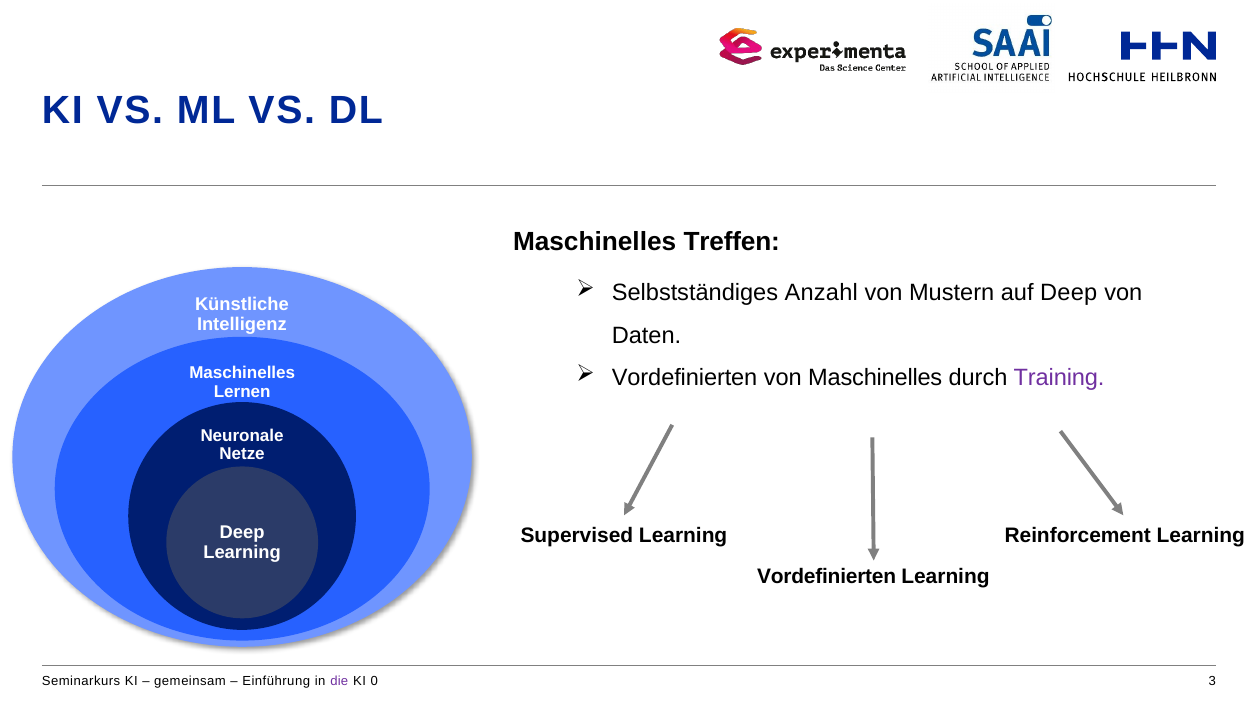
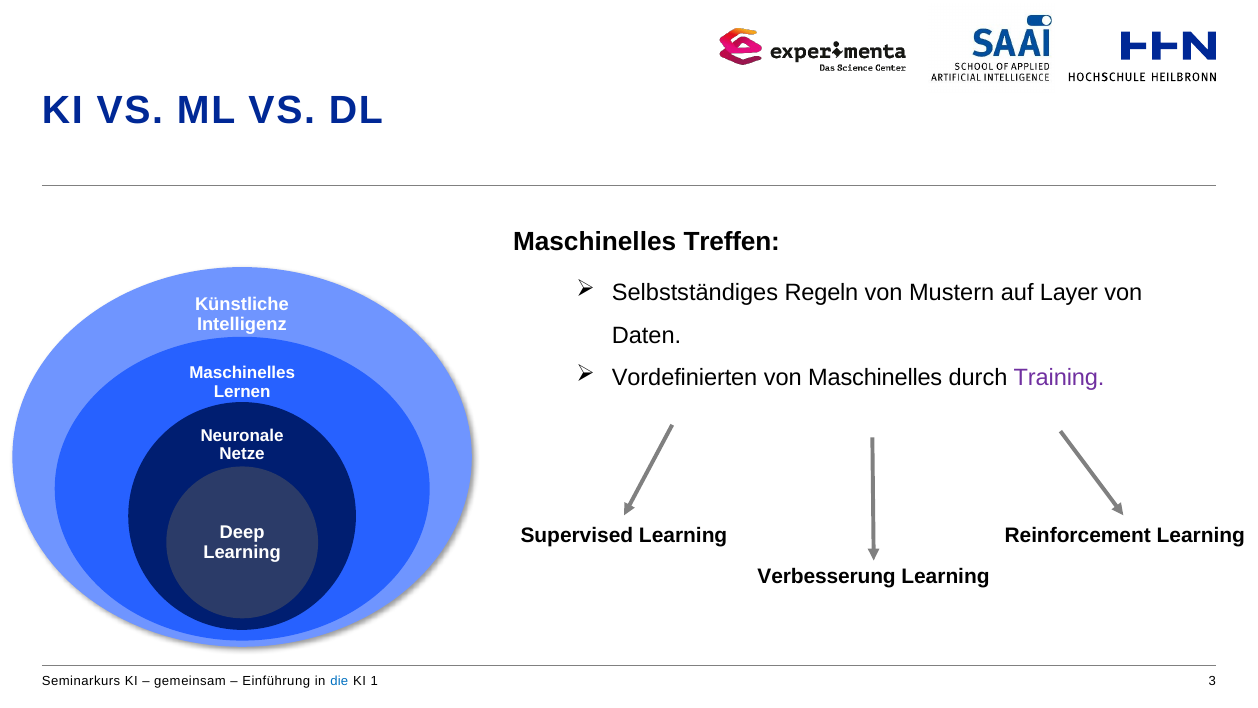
Anzahl: Anzahl -> Regeln
auf Deep: Deep -> Layer
Vordefinierten at (827, 576): Vordefinierten -> Verbesserung
die colour: purple -> blue
0: 0 -> 1
